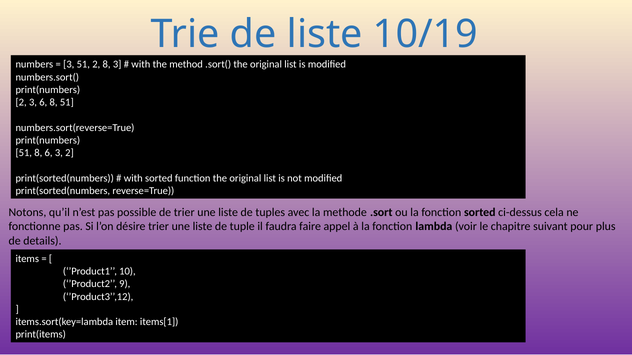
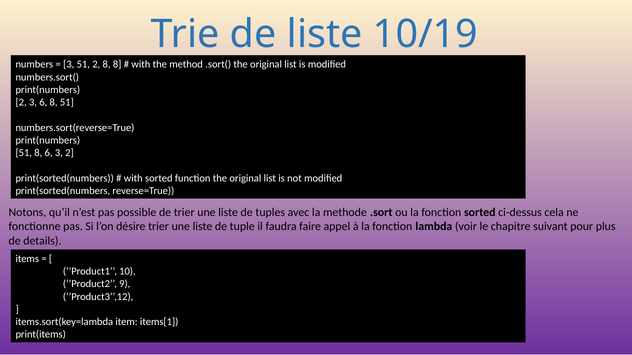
8 3: 3 -> 8
